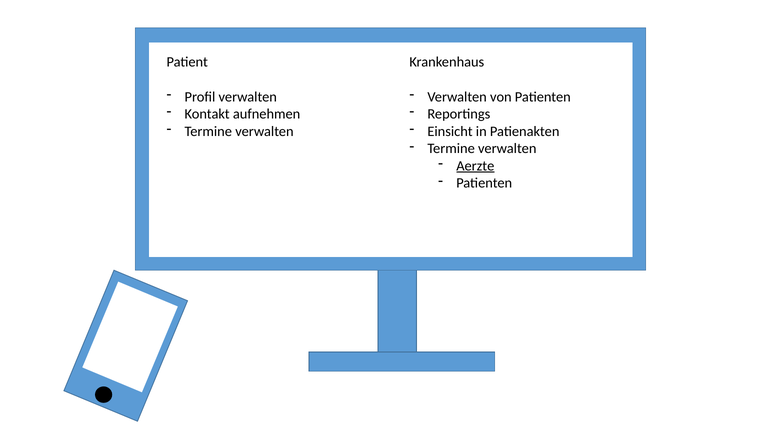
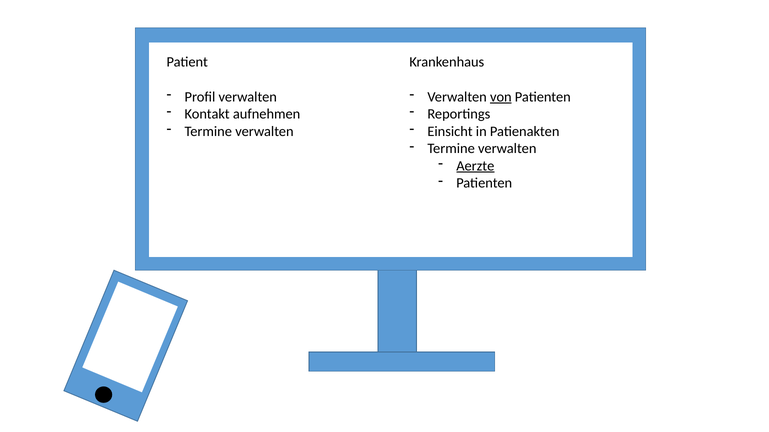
von underline: none -> present
